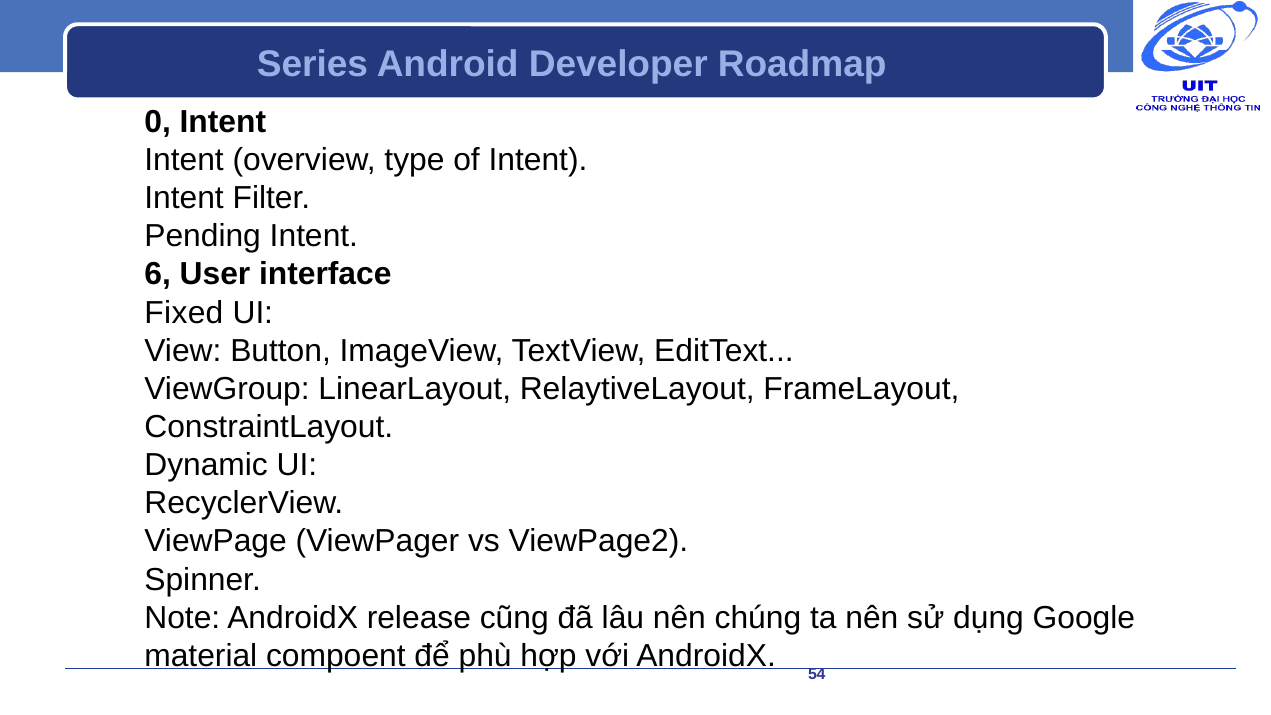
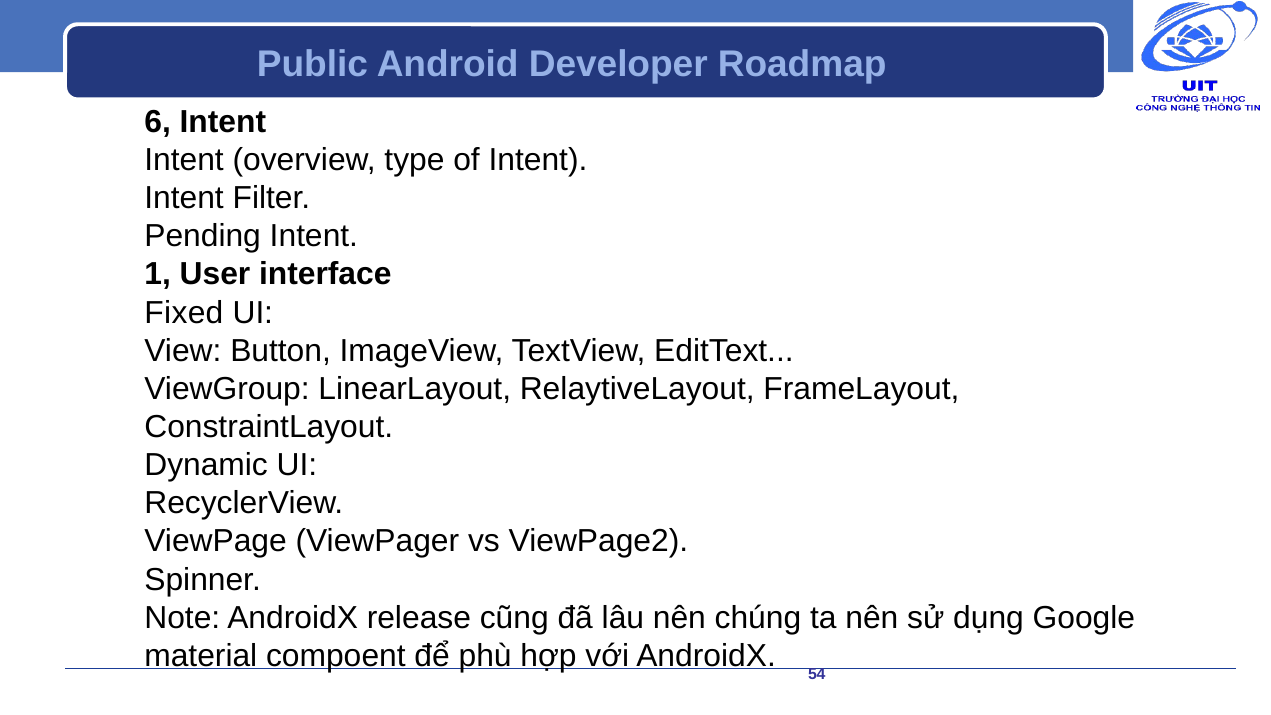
Series: Series -> Public
0: 0 -> 6
6: 6 -> 1
